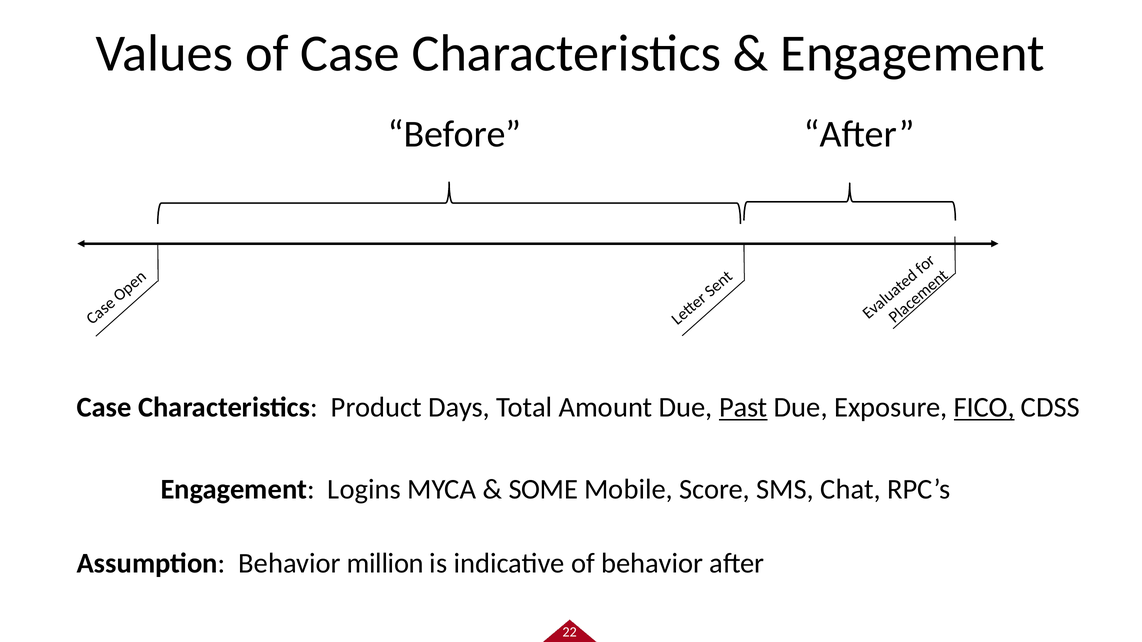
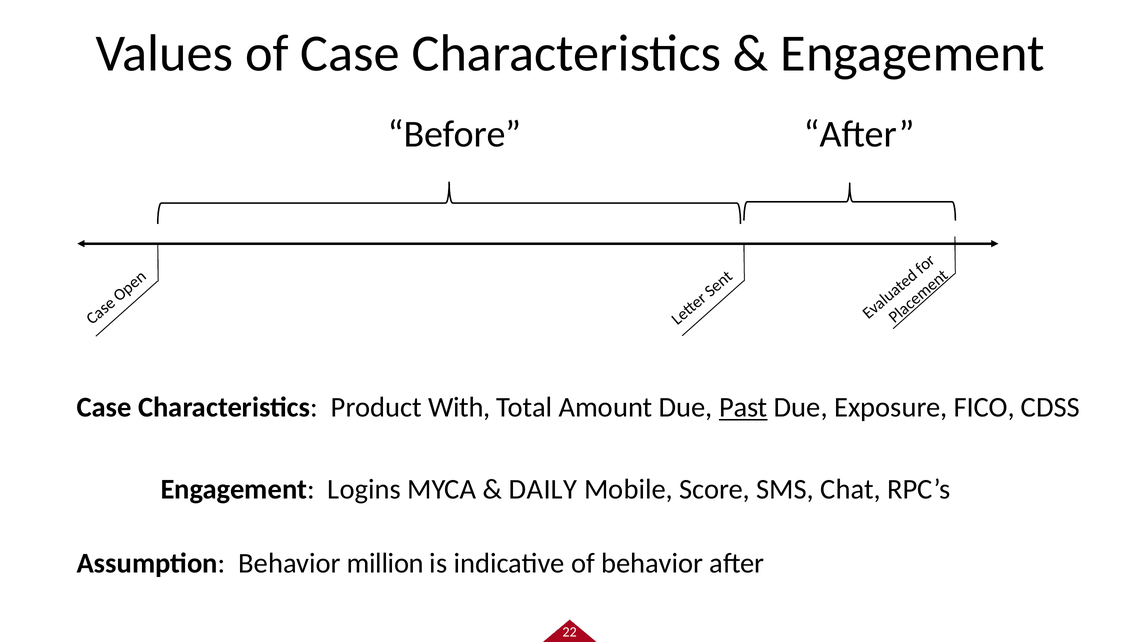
Days: Days -> With
FICO underline: present -> none
SOME: SOME -> DAILY
